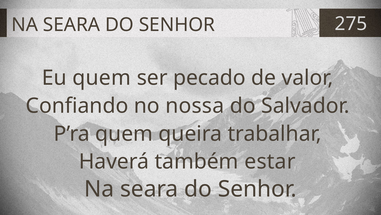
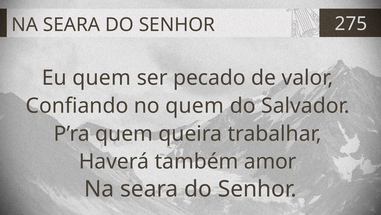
no nossa: nossa -> quem
estar: estar -> amor
